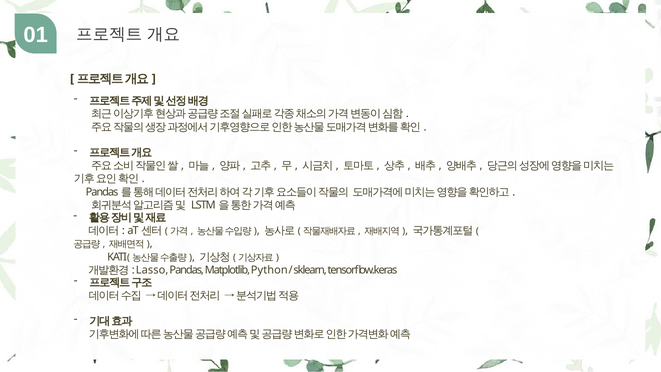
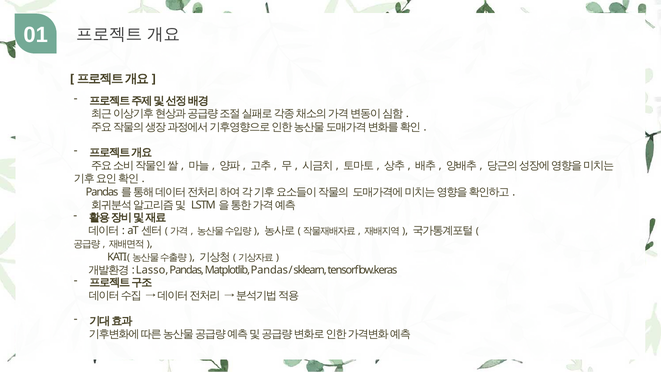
Matplotlib Python: Python -> Pandas
